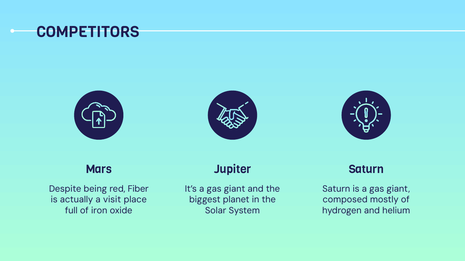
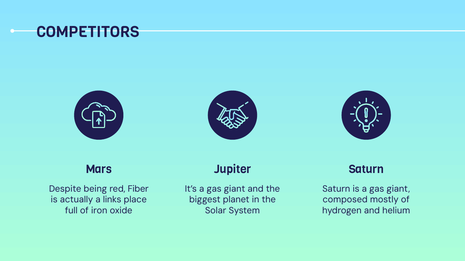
visit: visit -> links
